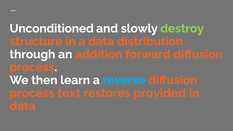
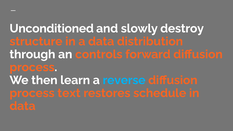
destroy colour: light green -> white
addition: addition -> controls
provided: provided -> schedule
